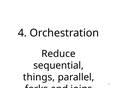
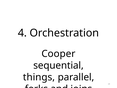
Reduce: Reduce -> Cooper
